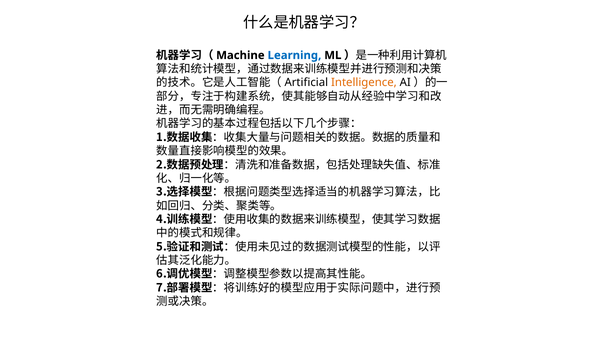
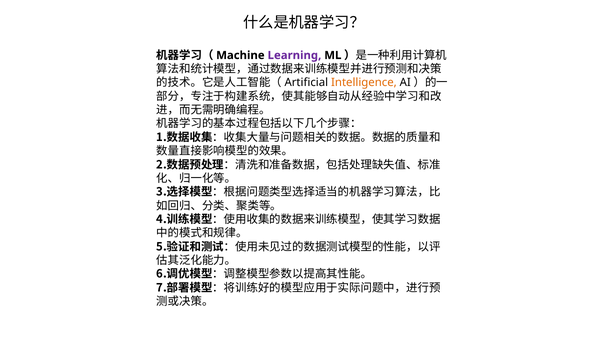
Learning colour: blue -> purple
